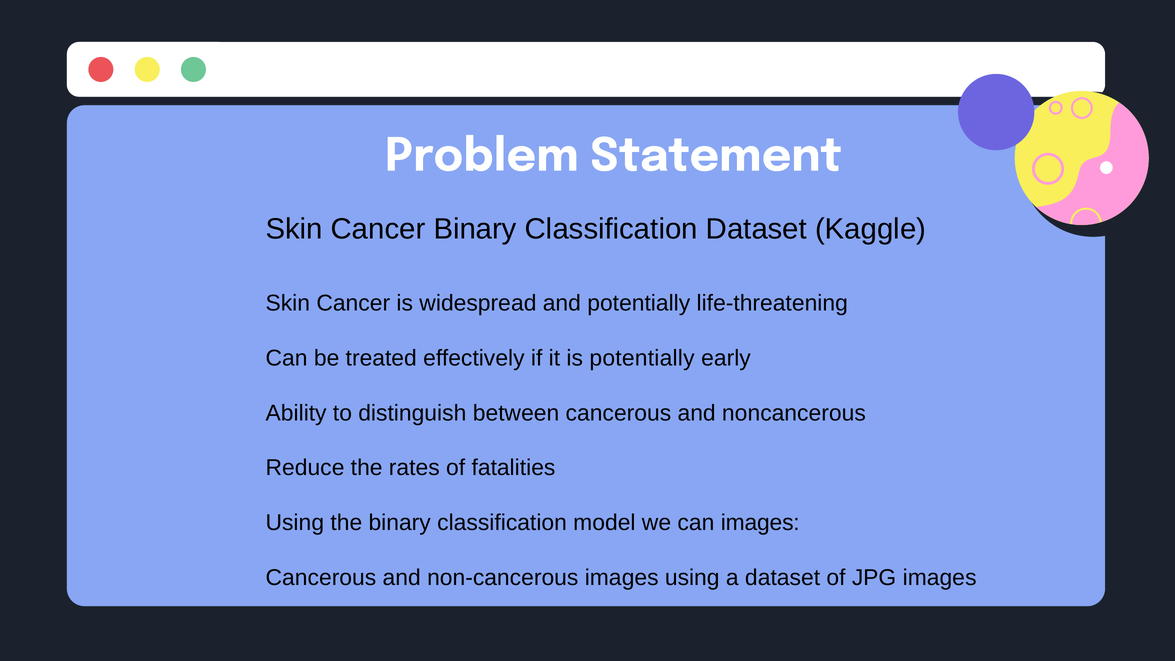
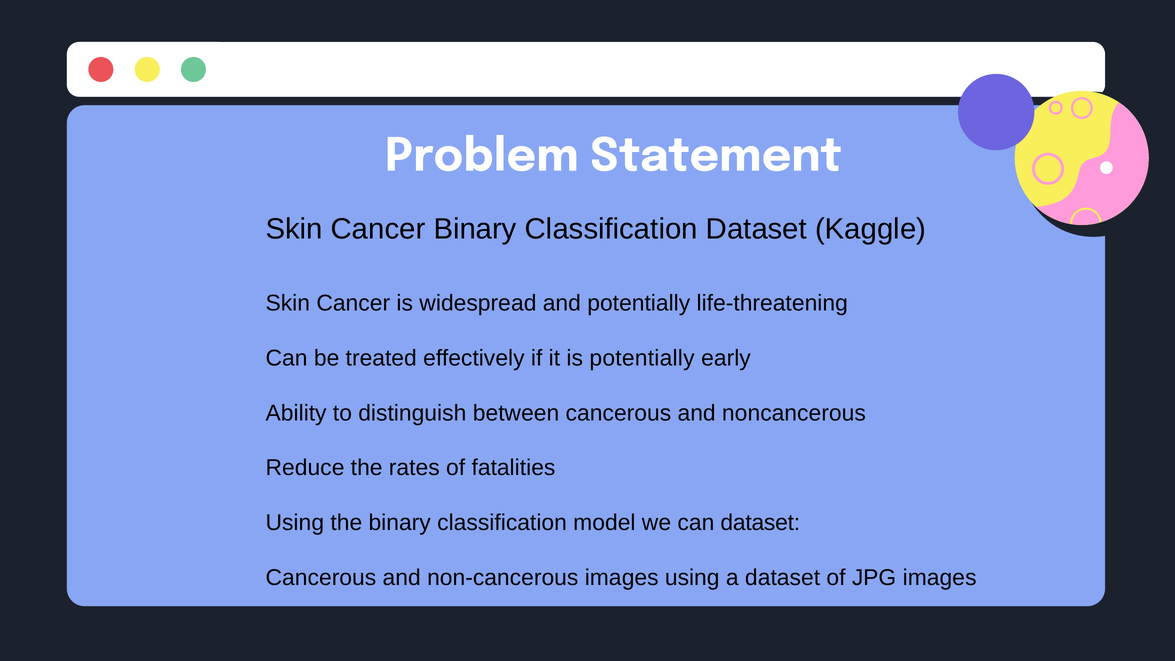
can images: images -> dataset
